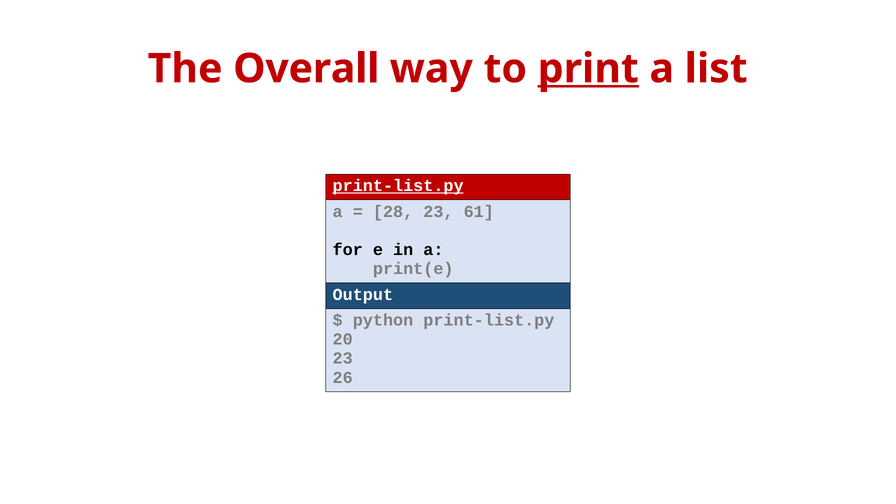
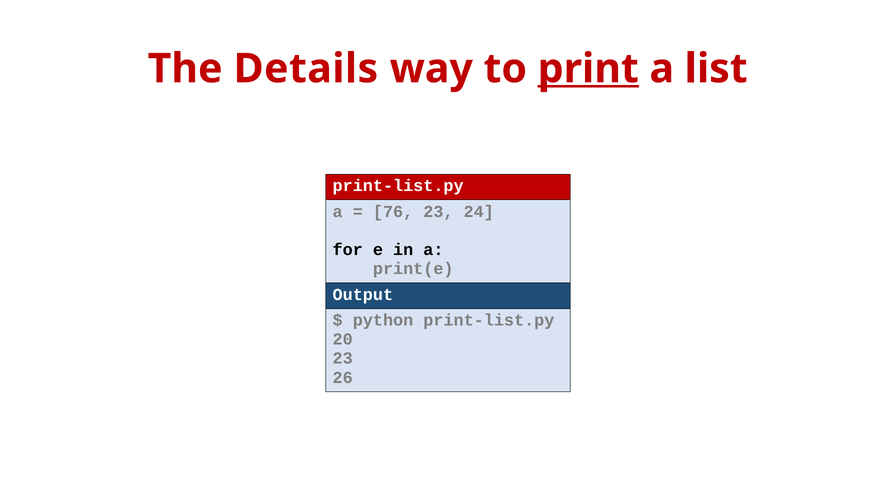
Overall: Overall -> Details
print-list.py at (398, 186) underline: present -> none
28: 28 -> 76
61: 61 -> 24
